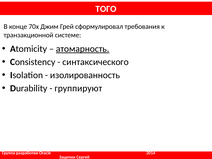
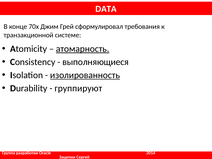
ТОГО: ТОГО -> DATA
синтаксического: синтаксического -> выполняющиеся
изолированность underline: none -> present
